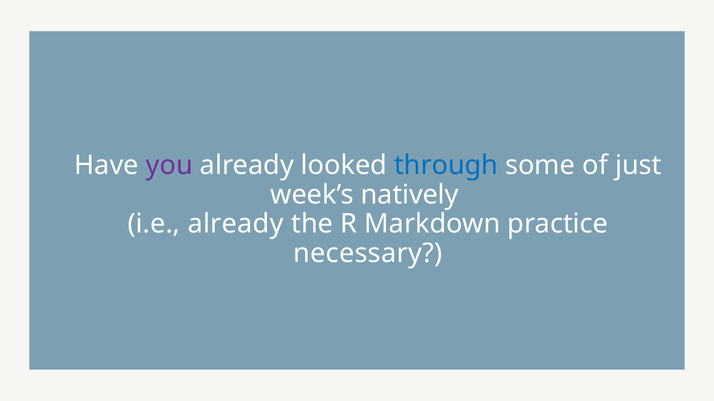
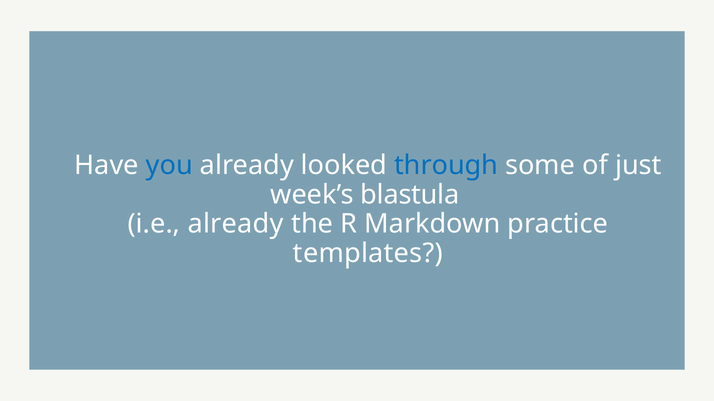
you colour: purple -> blue
natively: natively -> blastula
necessary: necessary -> templates
